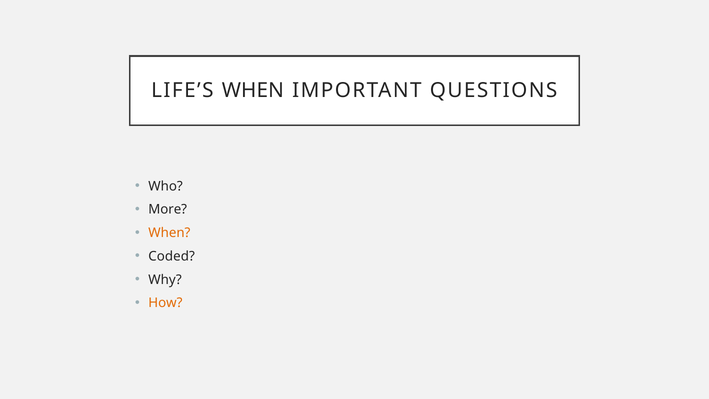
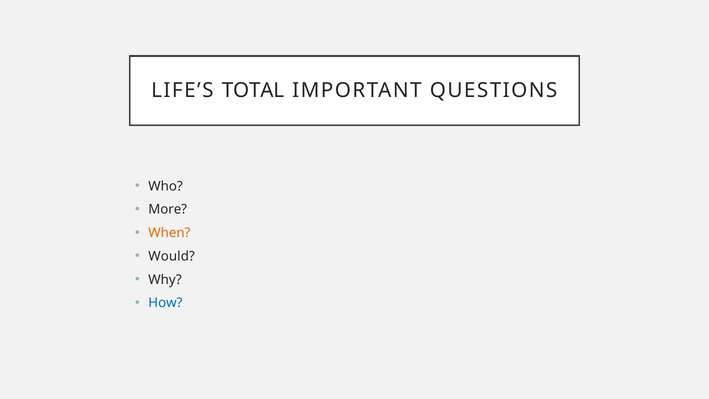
LIFE’S WHEN: WHEN -> TOTAL
Coded: Coded -> Would
How colour: orange -> blue
